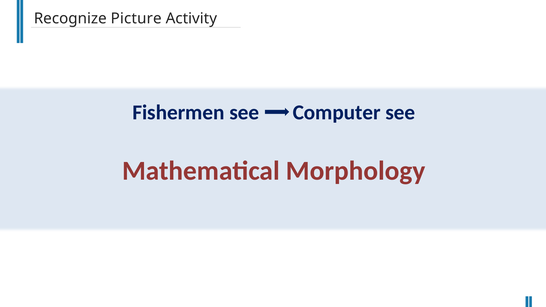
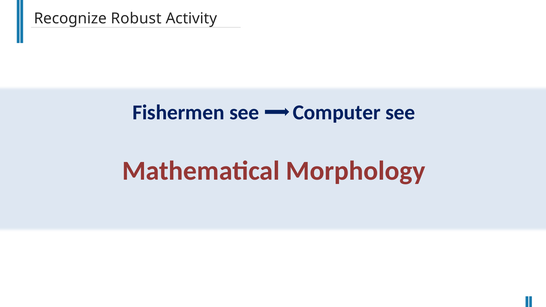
Picture: Picture -> Robust
